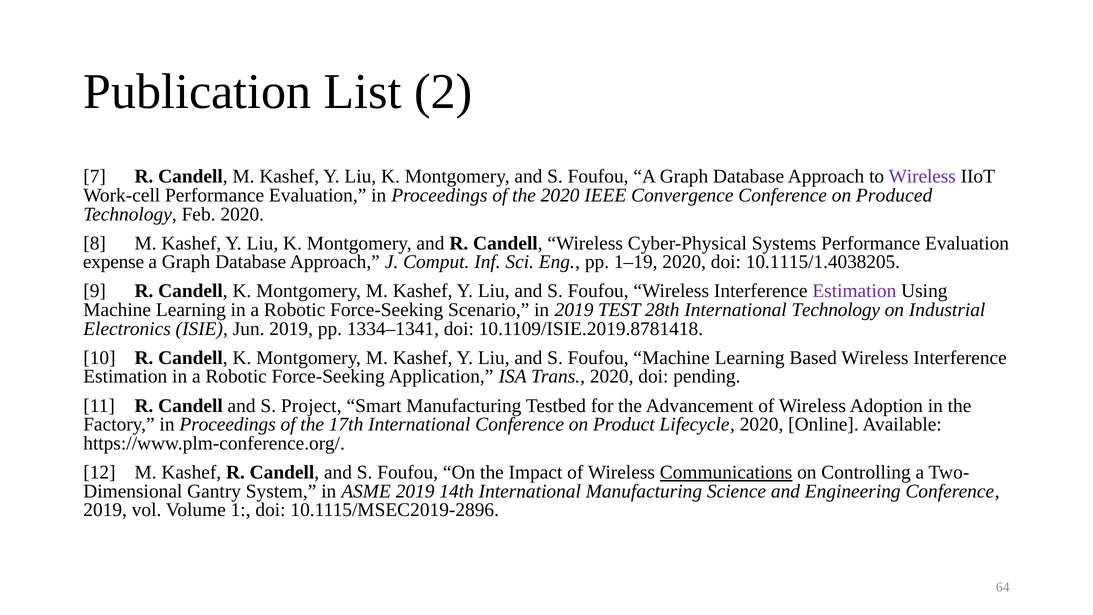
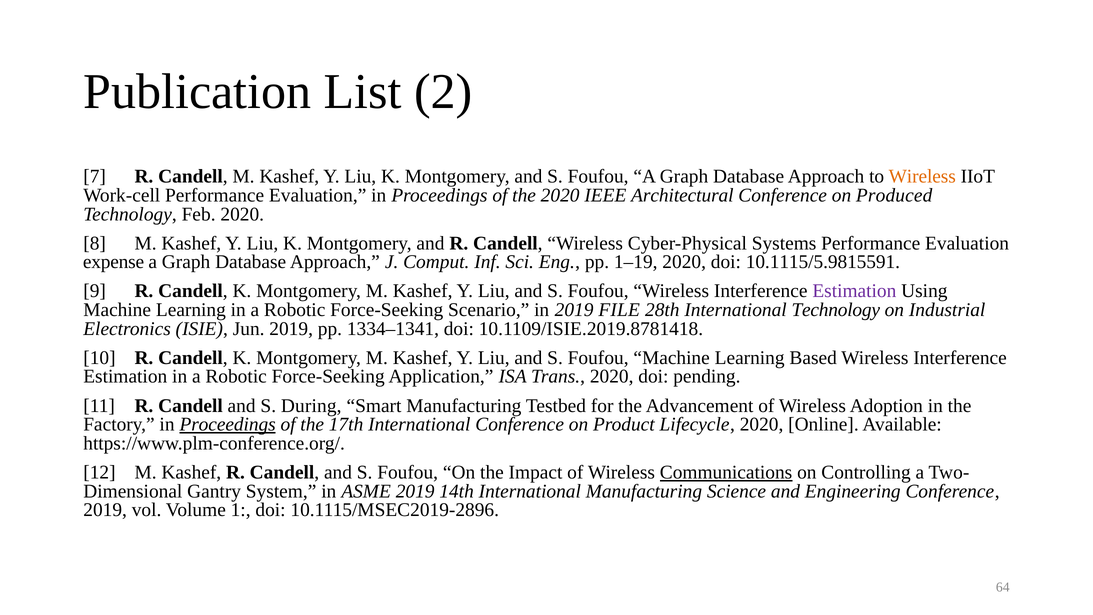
Wireless at (922, 176) colour: purple -> orange
Convergence: Convergence -> Architectural
10.1115/1.4038205: 10.1115/1.4038205 -> 10.1115/5.9815591
TEST: TEST -> FILE
Project: Project -> During
Proceedings at (228, 424) underline: none -> present
